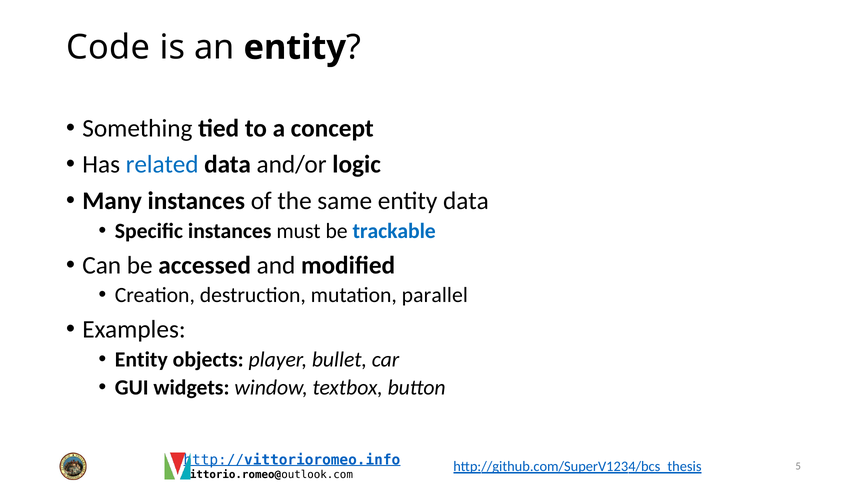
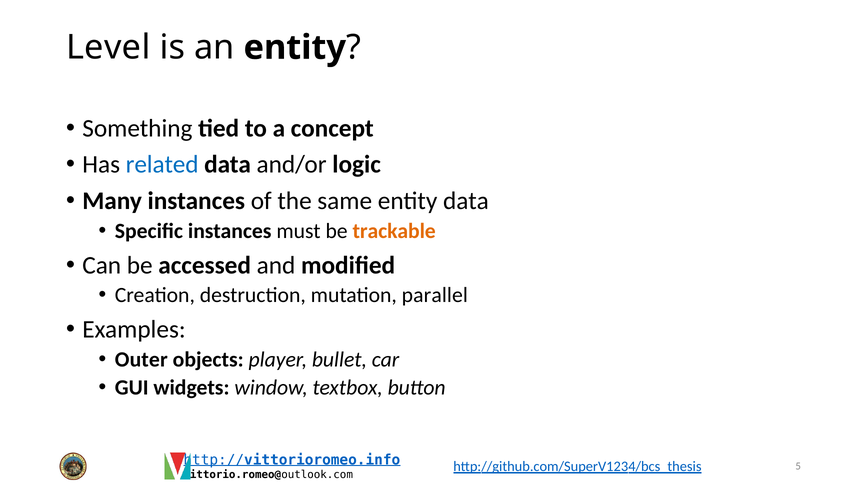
Code: Code -> Level
trackable colour: blue -> orange
Entity at (141, 359): Entity -> Outer
